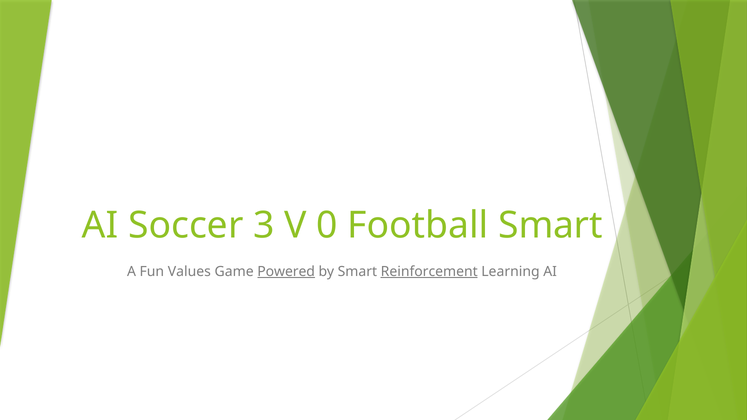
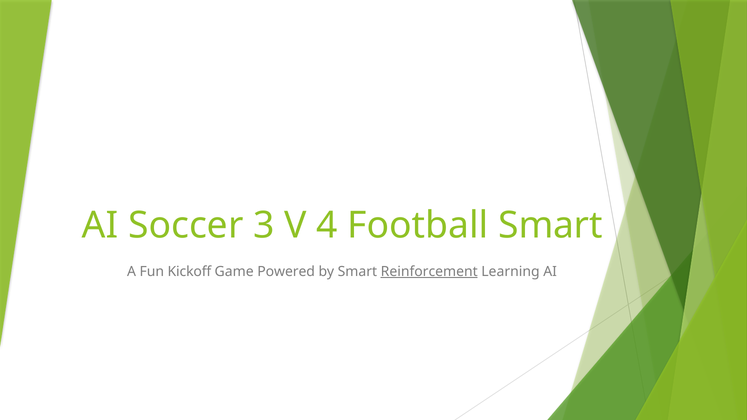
0: 0 -> 4
Values: Values -> Kickoff
Powered underline: present -> none
